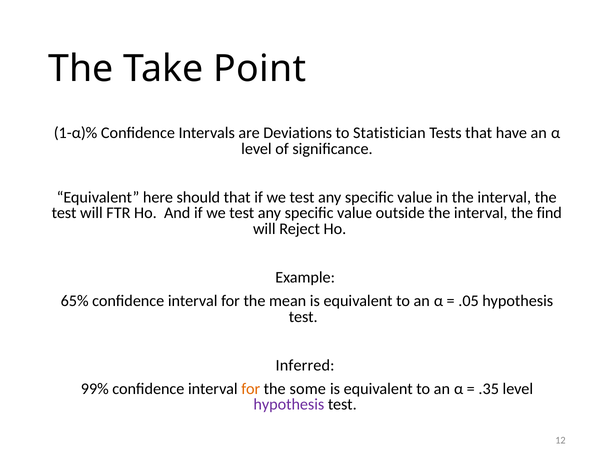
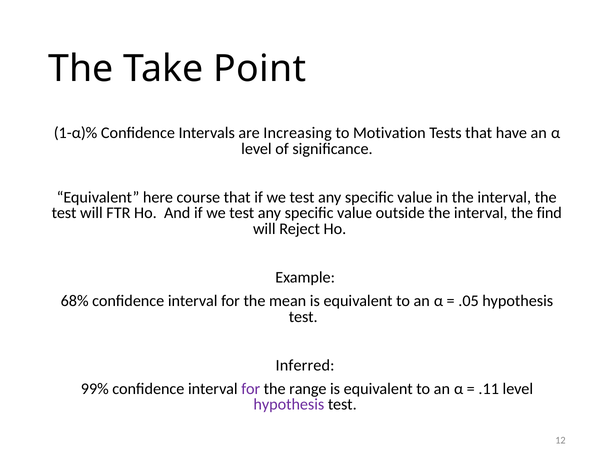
Deviations: Deviations -> Increasing
Statistician: Statistician -> Motivation
should: should -> course
65%: 65% -> 68%
for at (251, 388) colour: orange -> purple
some: some -> range
.35: .35 -> .11
